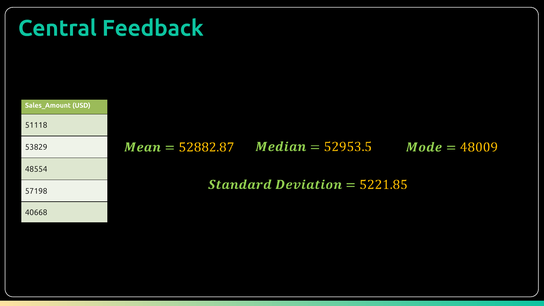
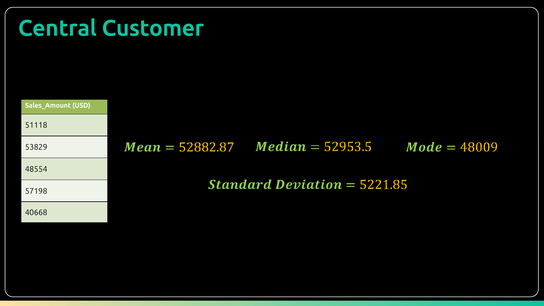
Feedback: Feedback -> Customer
